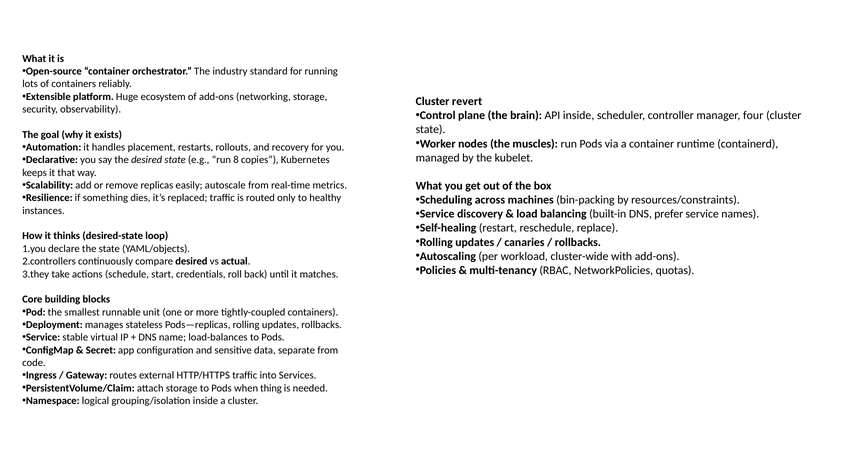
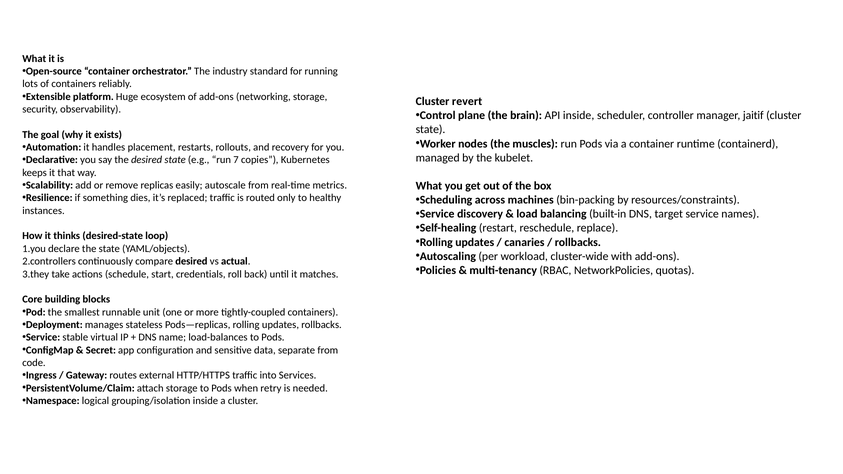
four: four -> jaitif
8: 8 -> 7
prefer: prefer -> target
thing: thing -> retry
